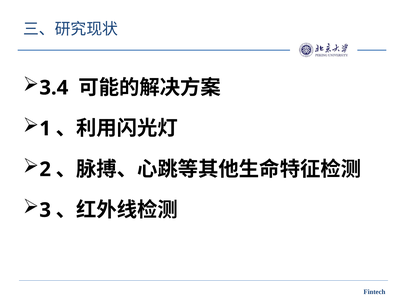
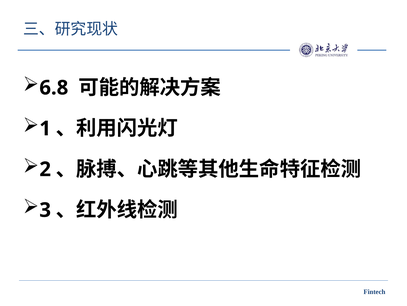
3.4: 3.4 -> 6.8
